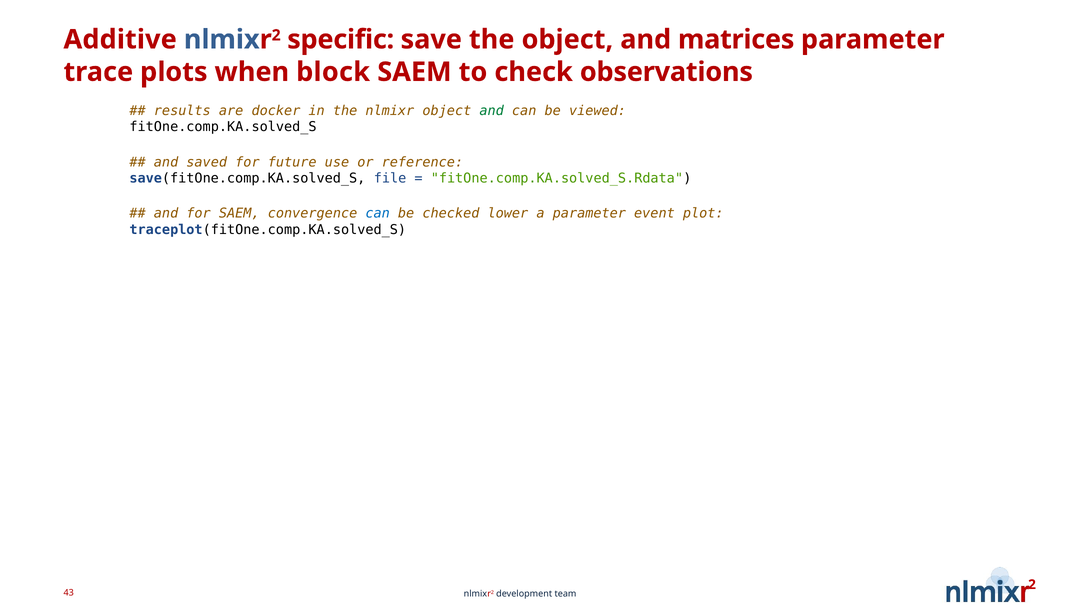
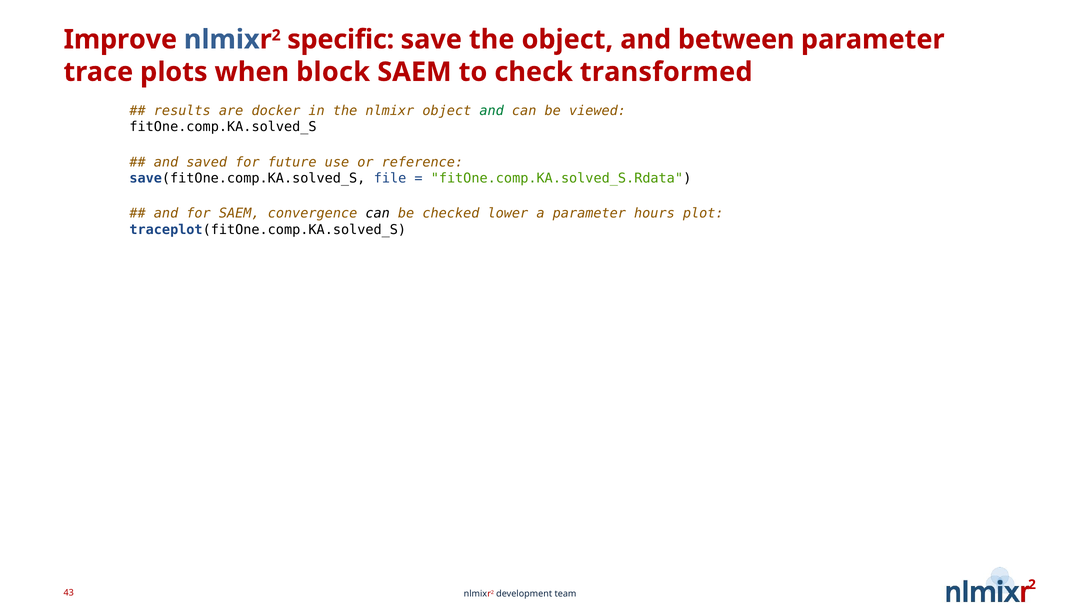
Additive: Additive -> Improve
matrices: matrices -> between
observations: observations -> transformed
can at (378, 214) colour: blue -> black
event: event -> hours
